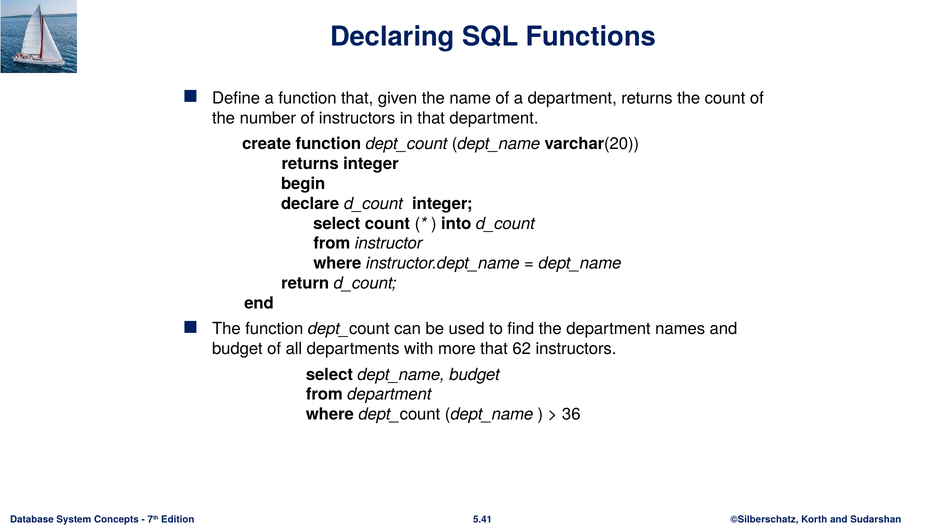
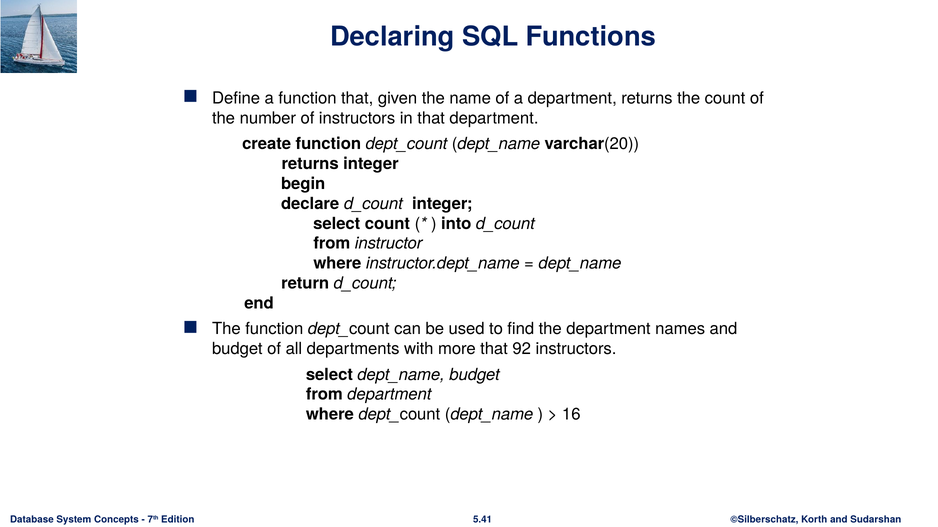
62: 62 -> 92
36: 36 -> 16
